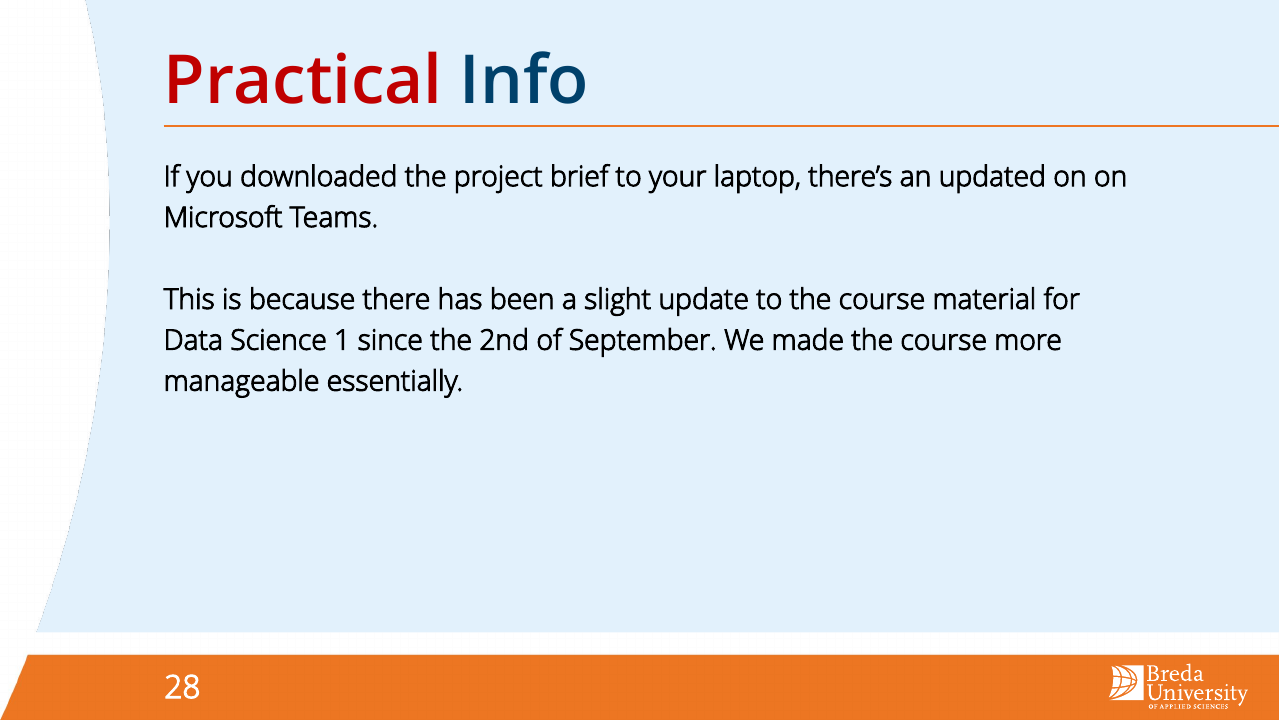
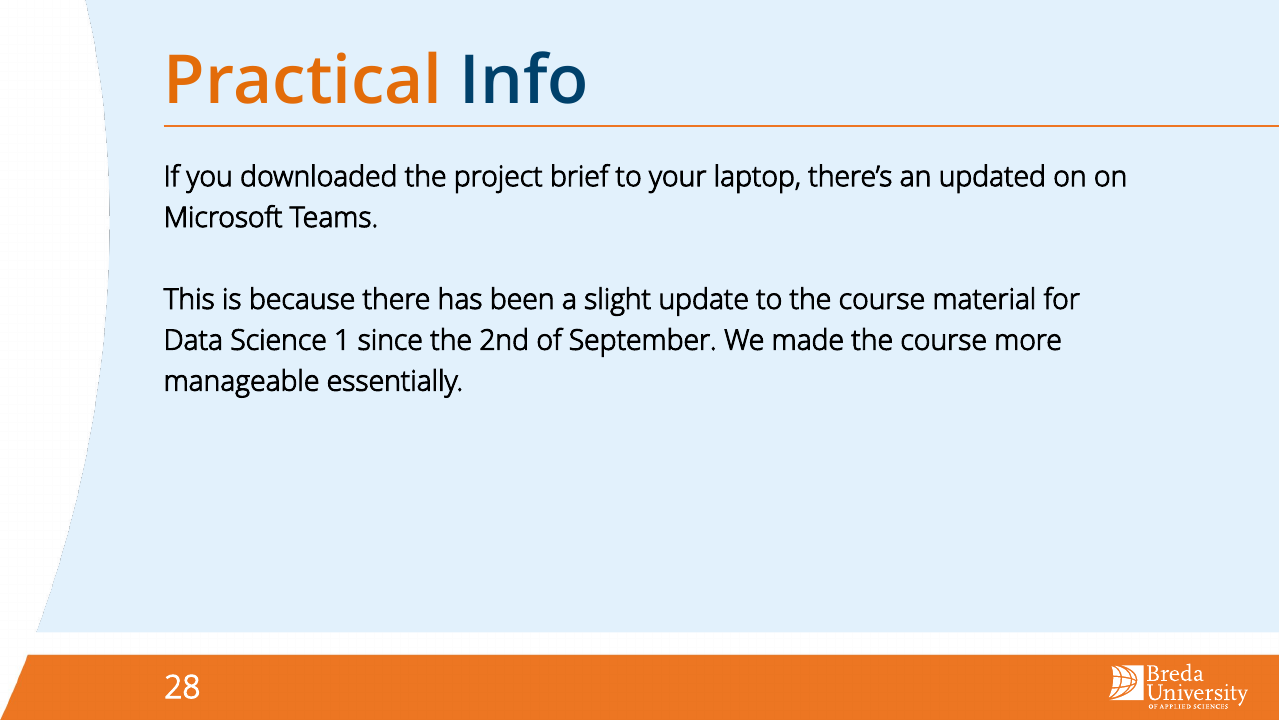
Practical colour: red -> orange
